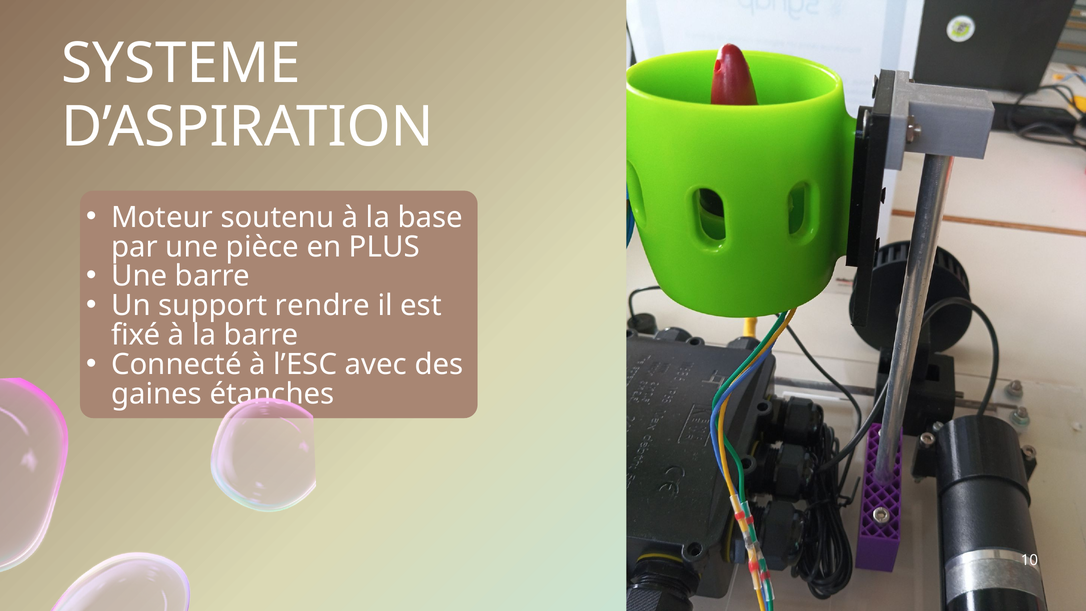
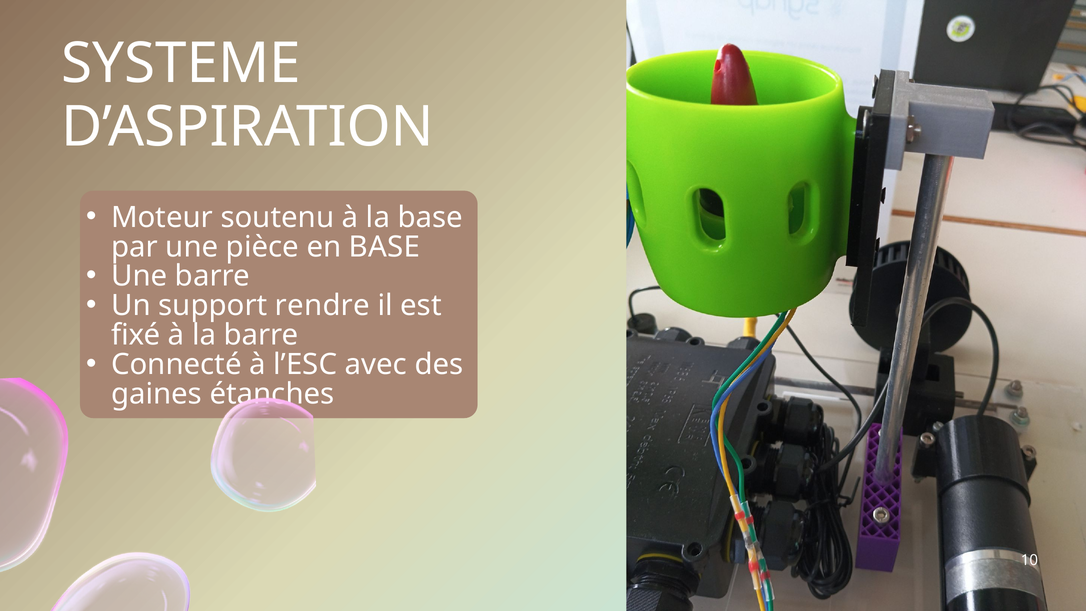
en PLUS: PLUS -> BASE
